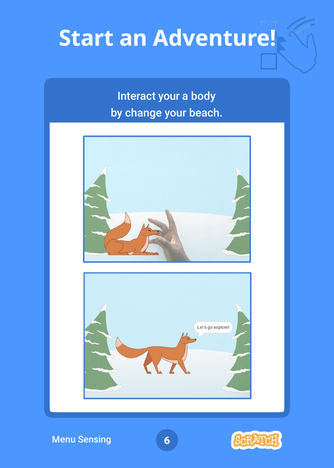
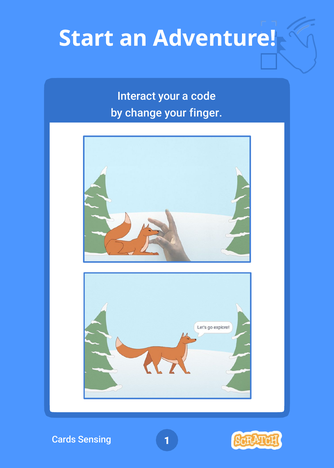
body: body -> code
beach: beach -> finger
Menu: Menu -> Cards
6: 6 -> 1
